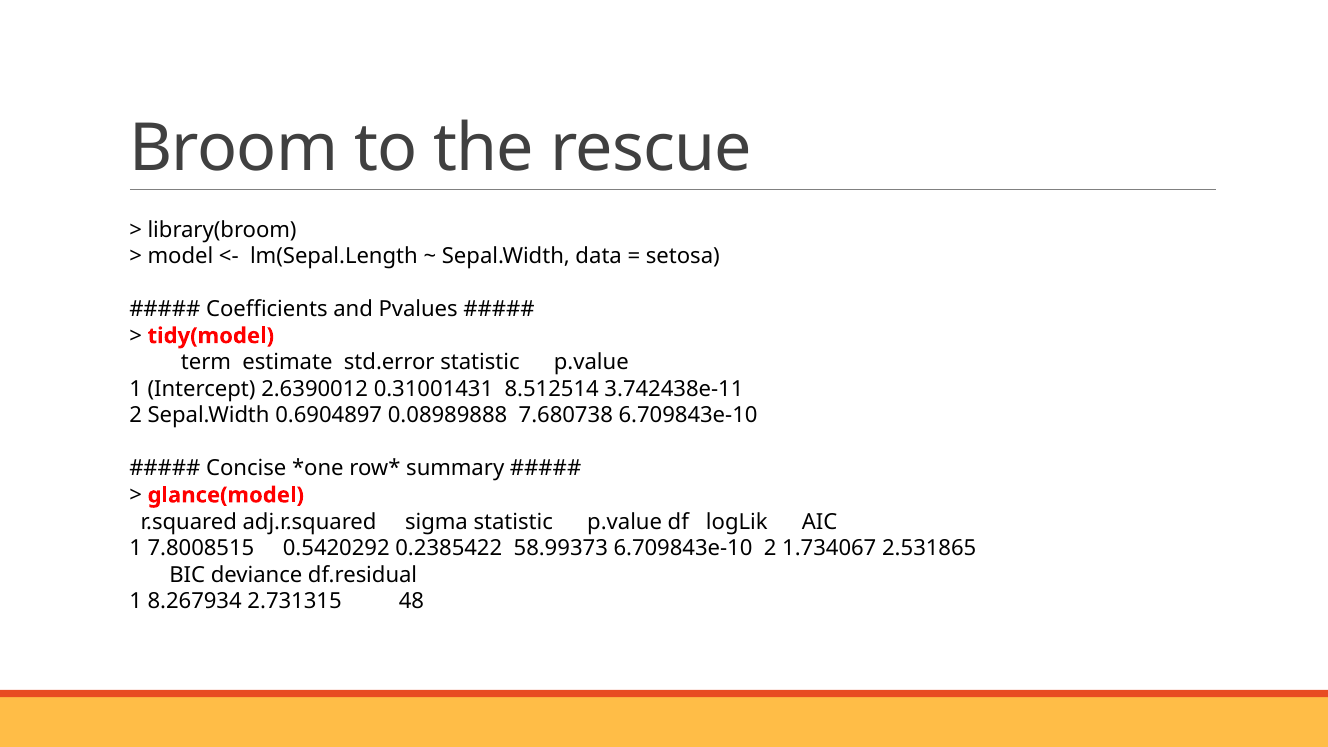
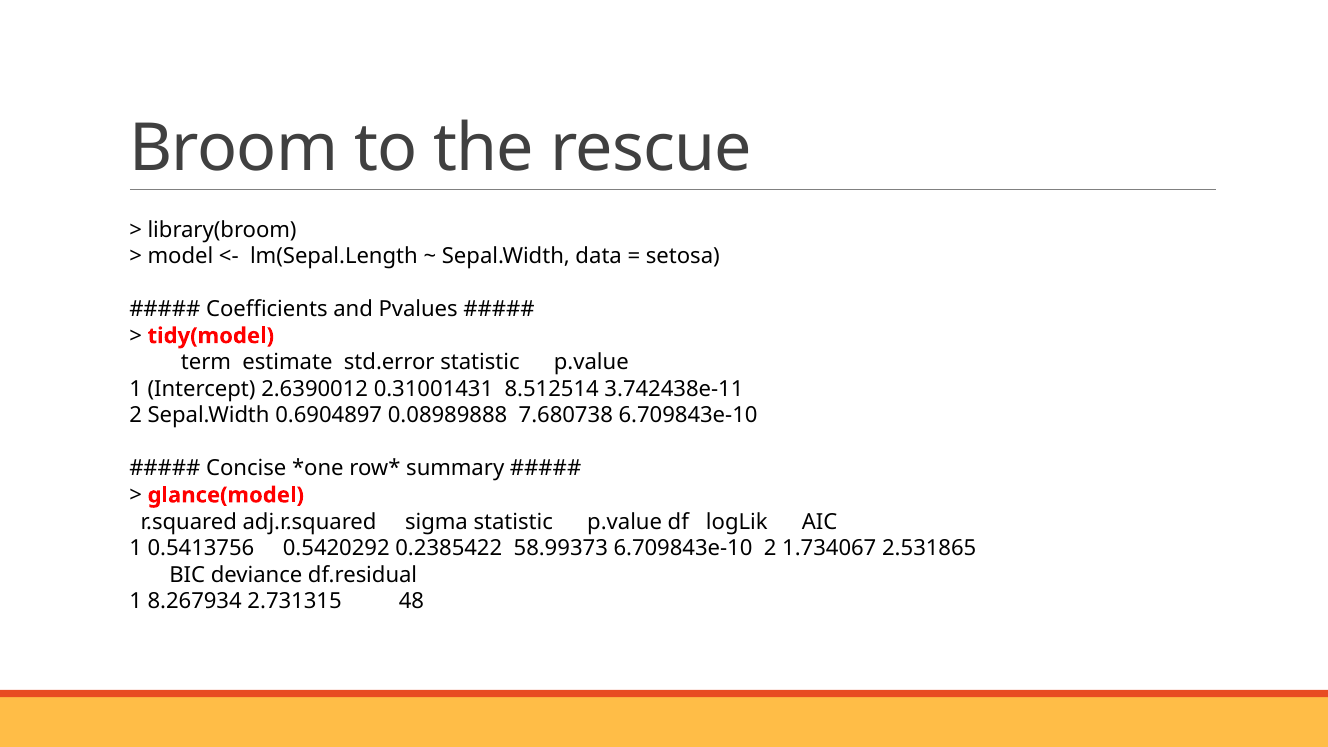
7.8008515: 7.8008515 -> 0.5413756
